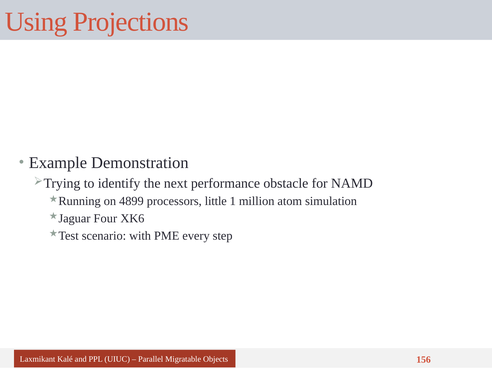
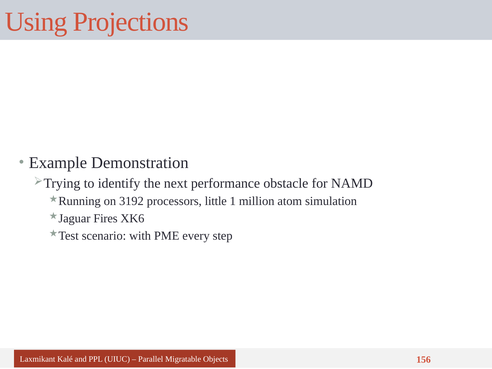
4899: 4899 -> 3192
Four: Four -> Fires
